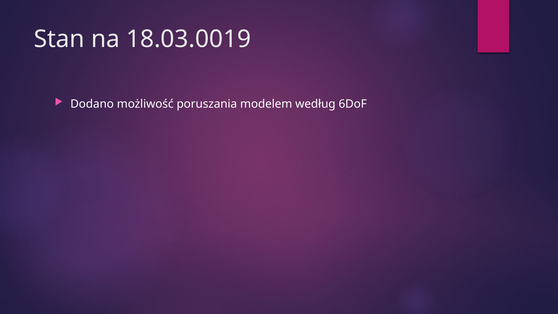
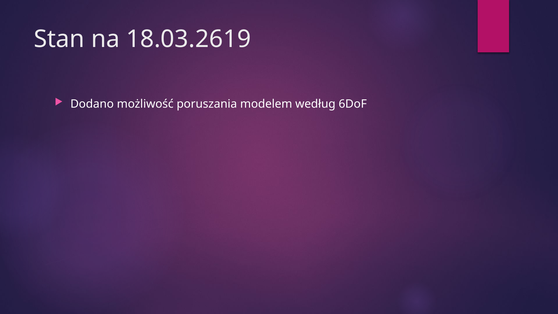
18.03.0019: 18.03.0019 -> 18.03.2619
